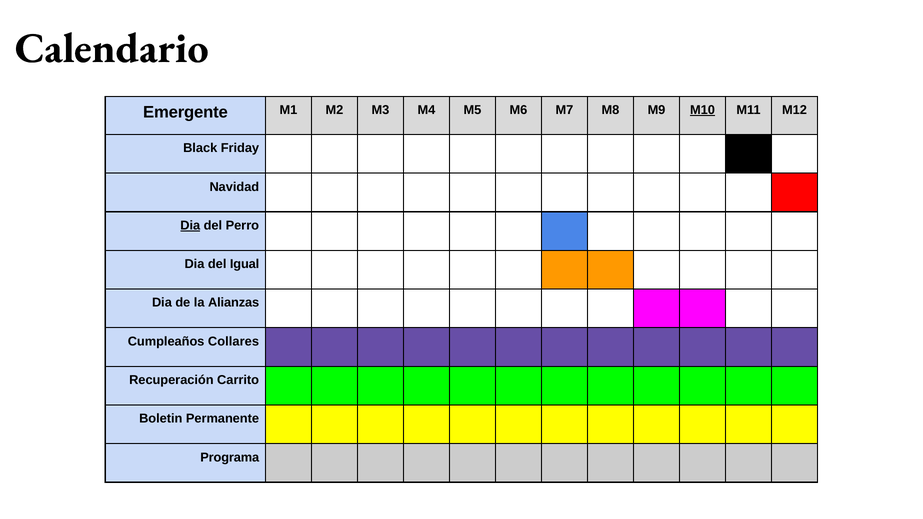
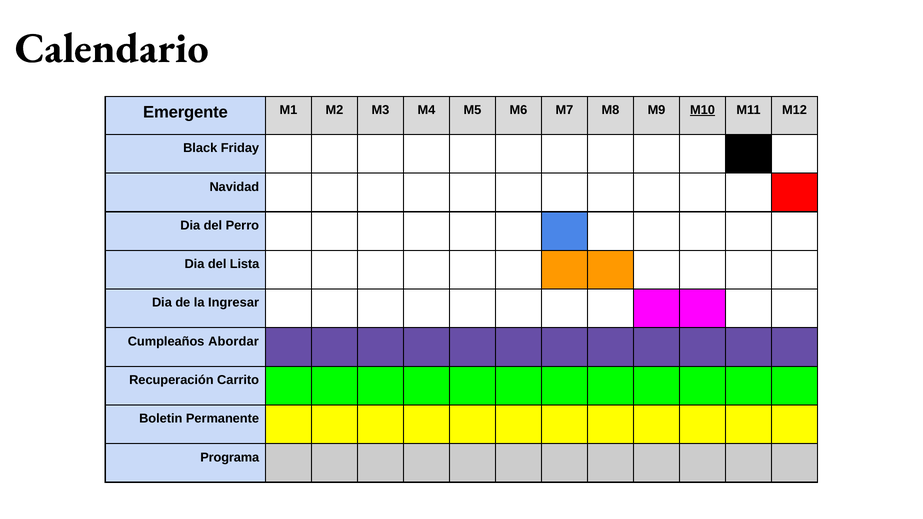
Dia at (190, 226) underline: present -> none
Igual: Igual -> Lista
Alianzas: Alianzas -> Ingresar
Collares: Collares -> Abordar
